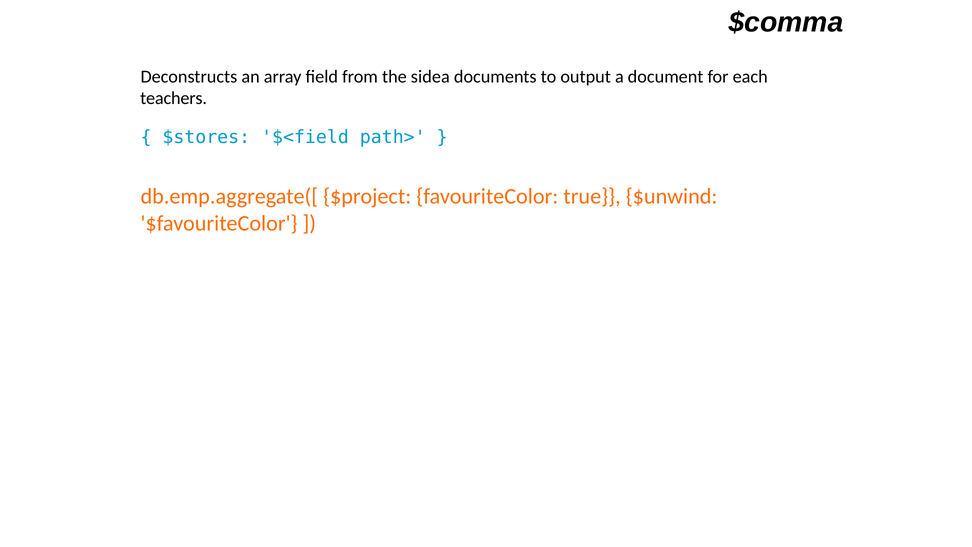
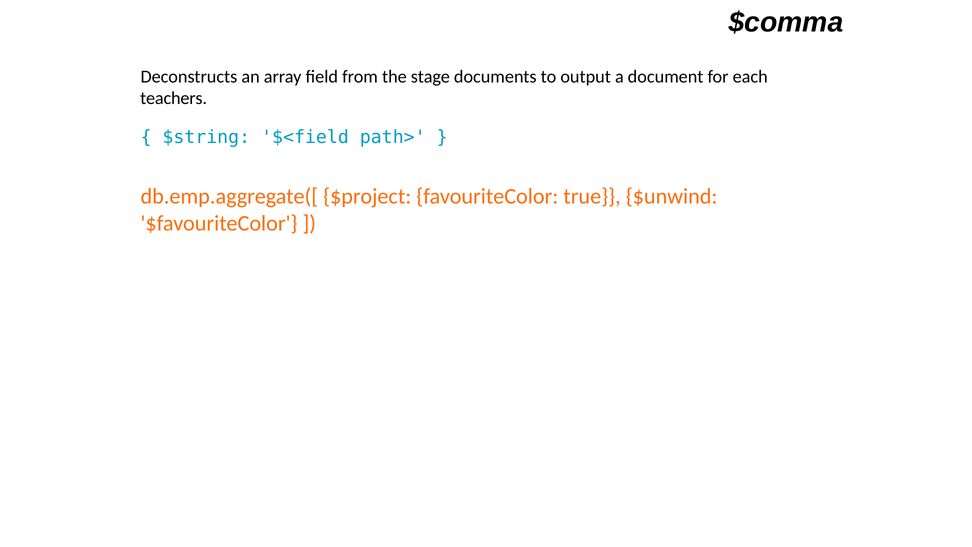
sidea: sidea -> stage
$stores: $stores -> $string
